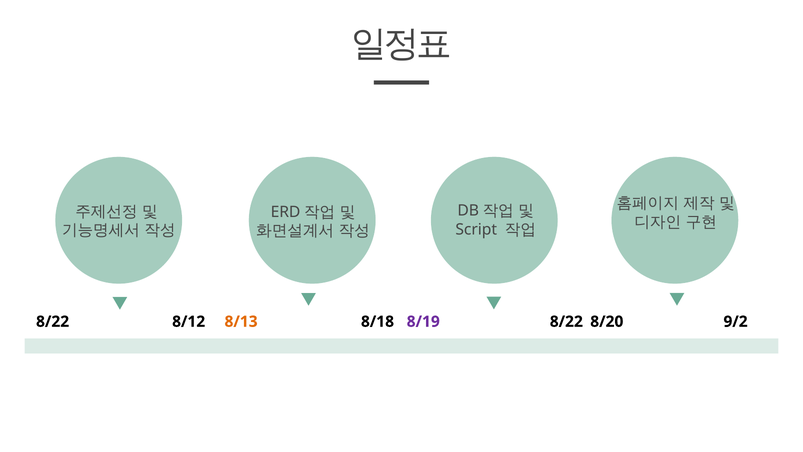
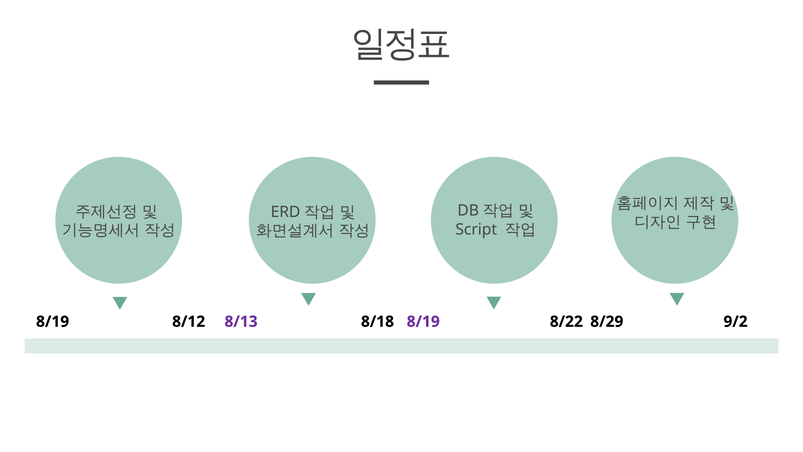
8/22 at (53, 321): 8/22 -> 8/19
8/13 colour: orange -> purple
8/20: 8/20 -> 8/29
